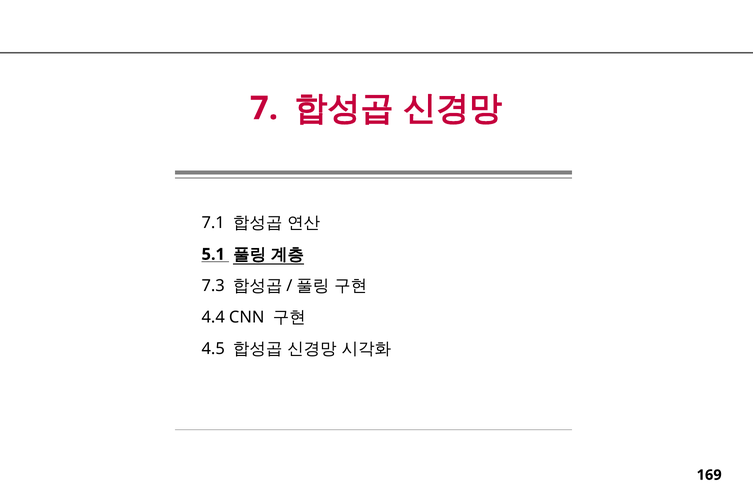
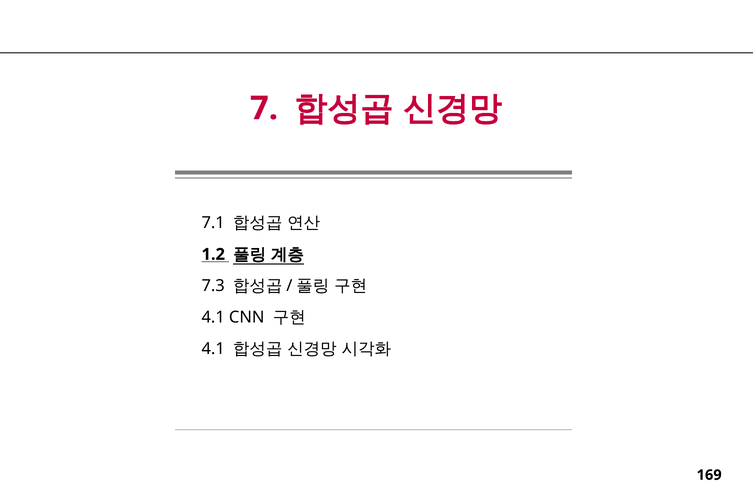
5.1: 5.1 -> 1.2
4.4 at (213, 317): 4.4 -> 4.1
4.5 at (213, 349): 4.5 -> 4.1
